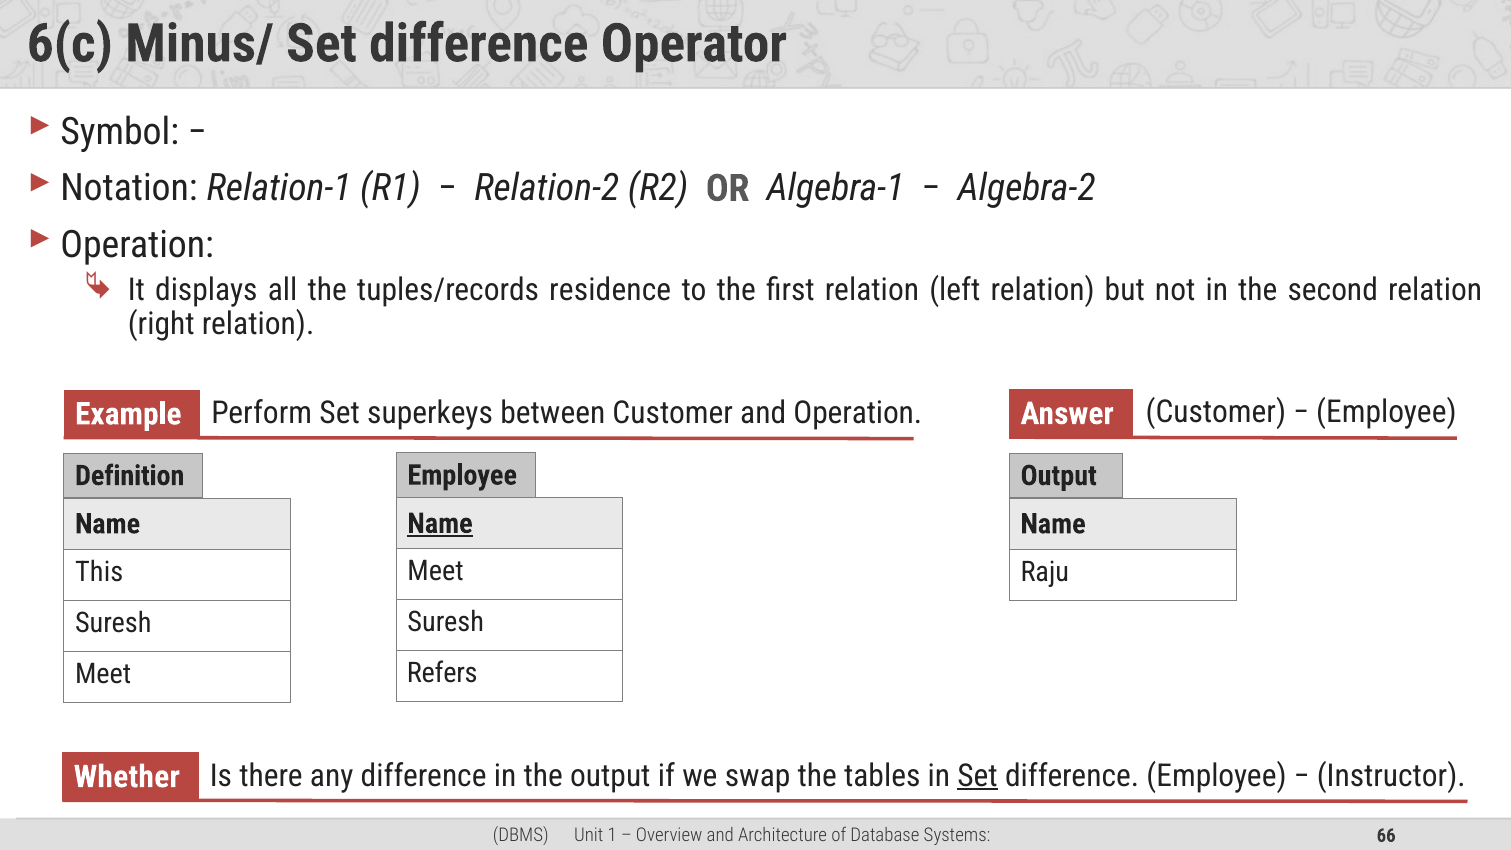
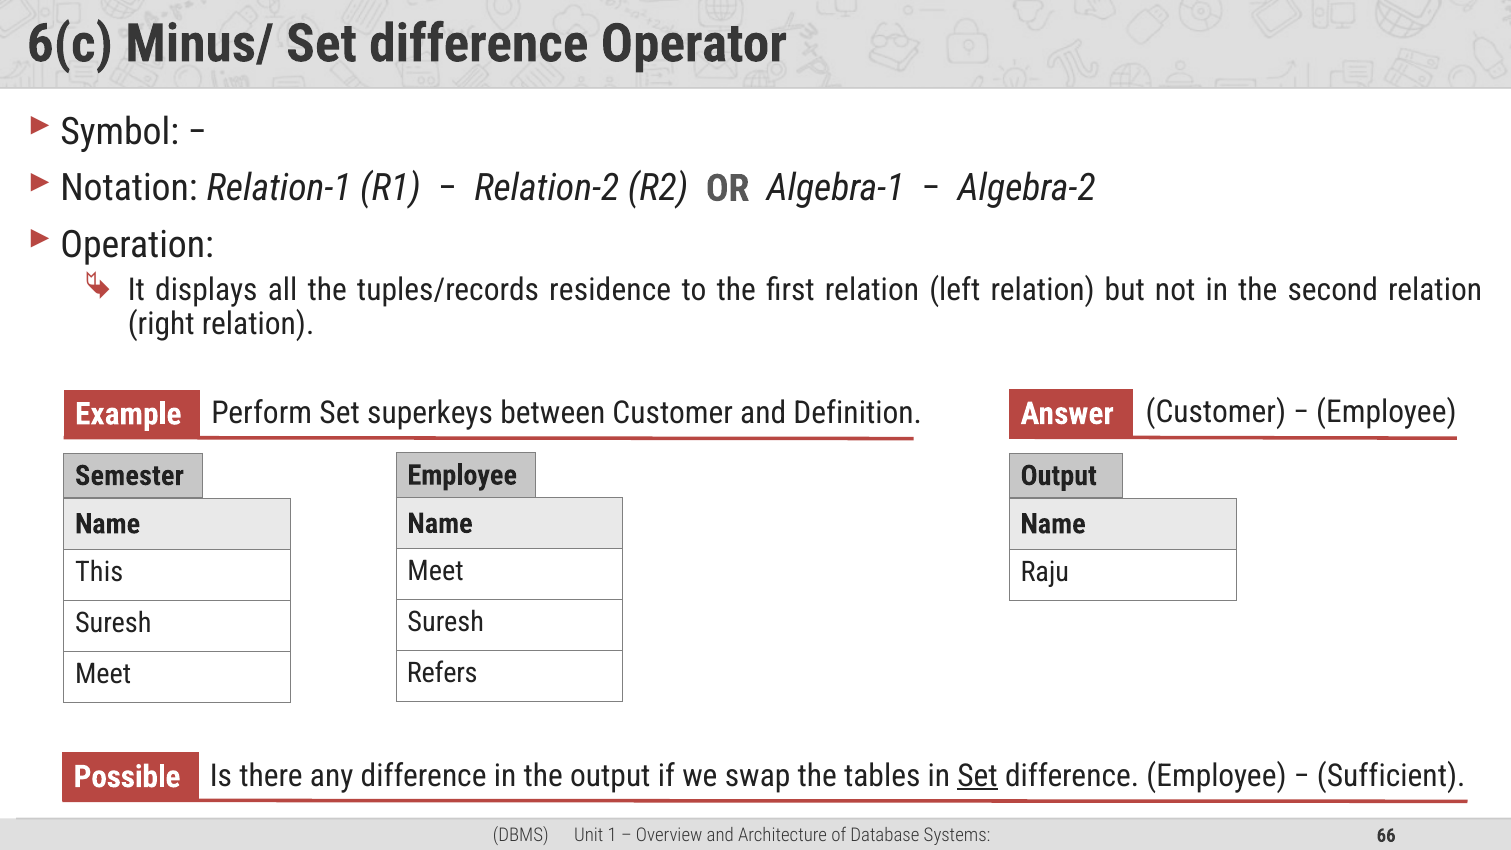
and Operation: Operation -> Definition
Definition: Definition -> Semester
Name at (440, 523) underline: present -> none
Whether: Whether -> Possible
Instructor: Instructor -> Sufficient
